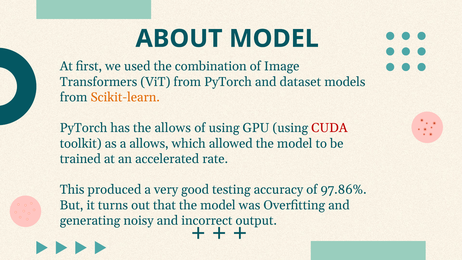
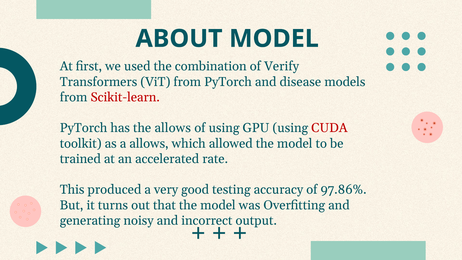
Image: Image -> Verify
dataset: dataset -> disease
Scikit-learn colour: orange -> red
